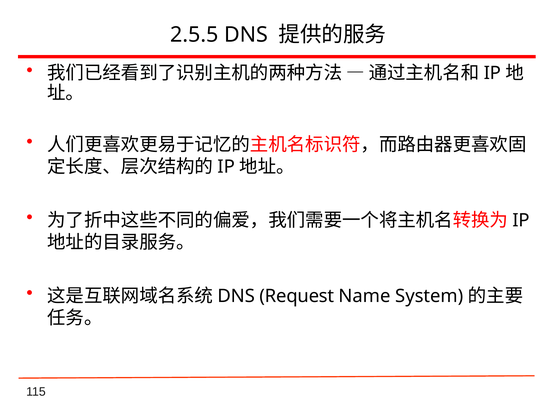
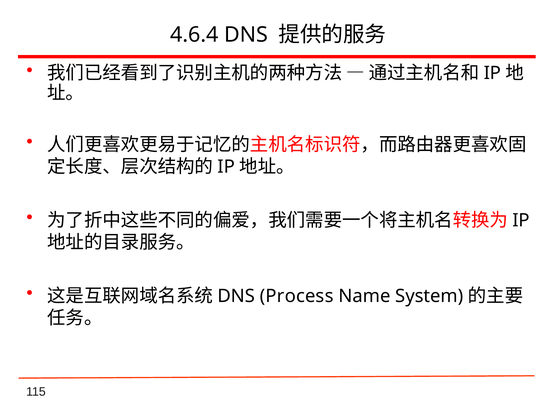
2.5.5: 2.5.5 -> 4.6.4
Request: Request -> Process
